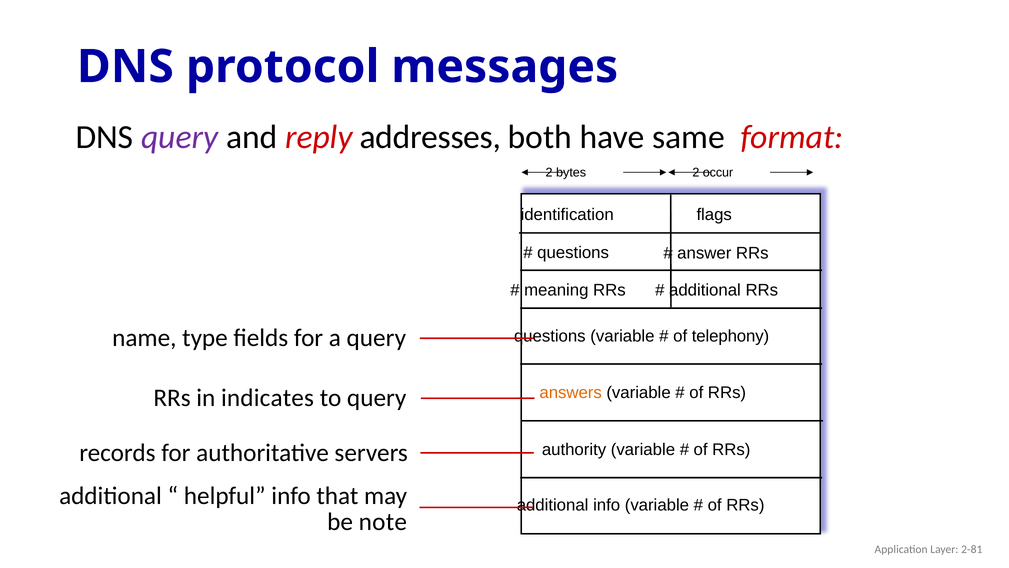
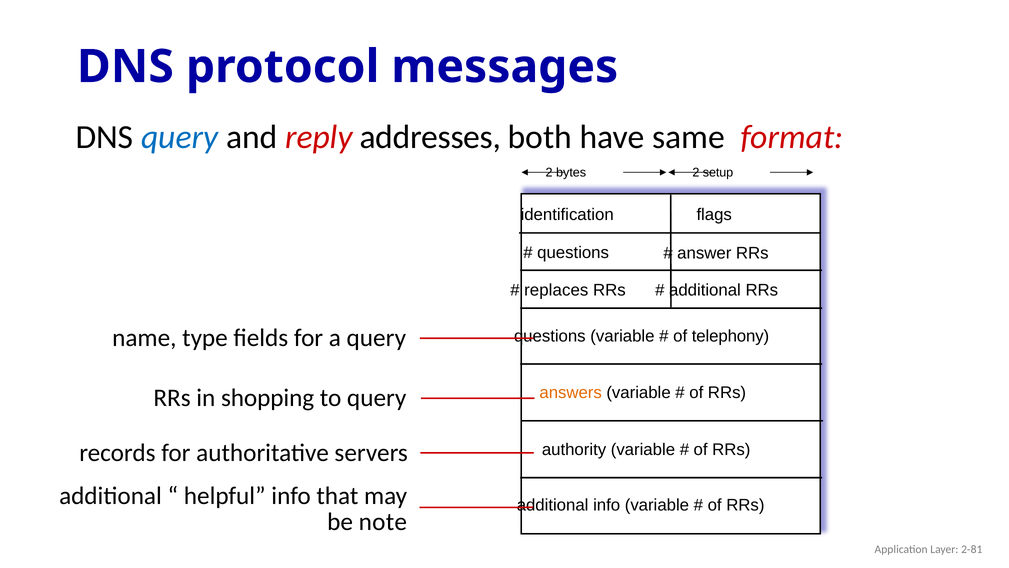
query at (180, 137) colour: purple -> blue
occur: occur -> setup
meaning: meaning -> replaces
indicates: indicates -> shopping
